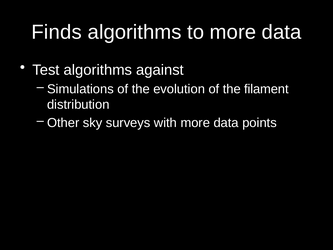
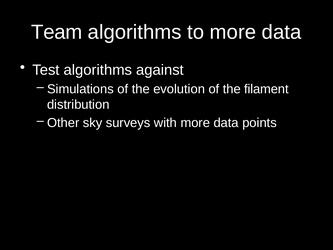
Finds: Finds -> Team
